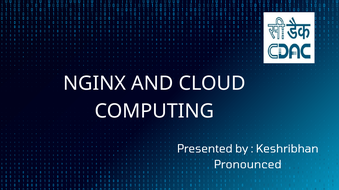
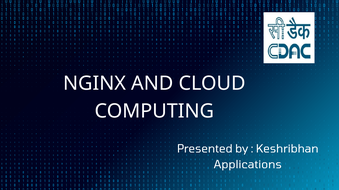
Pronounced: Pronounced -> Applications
